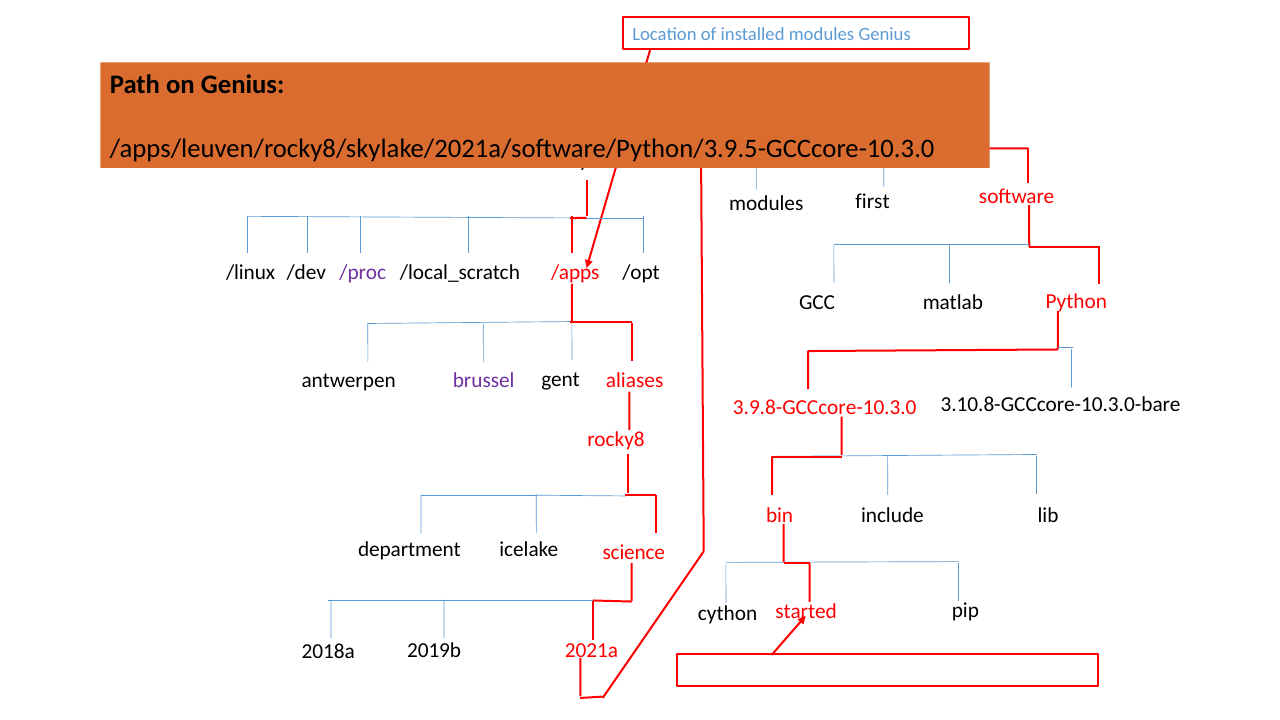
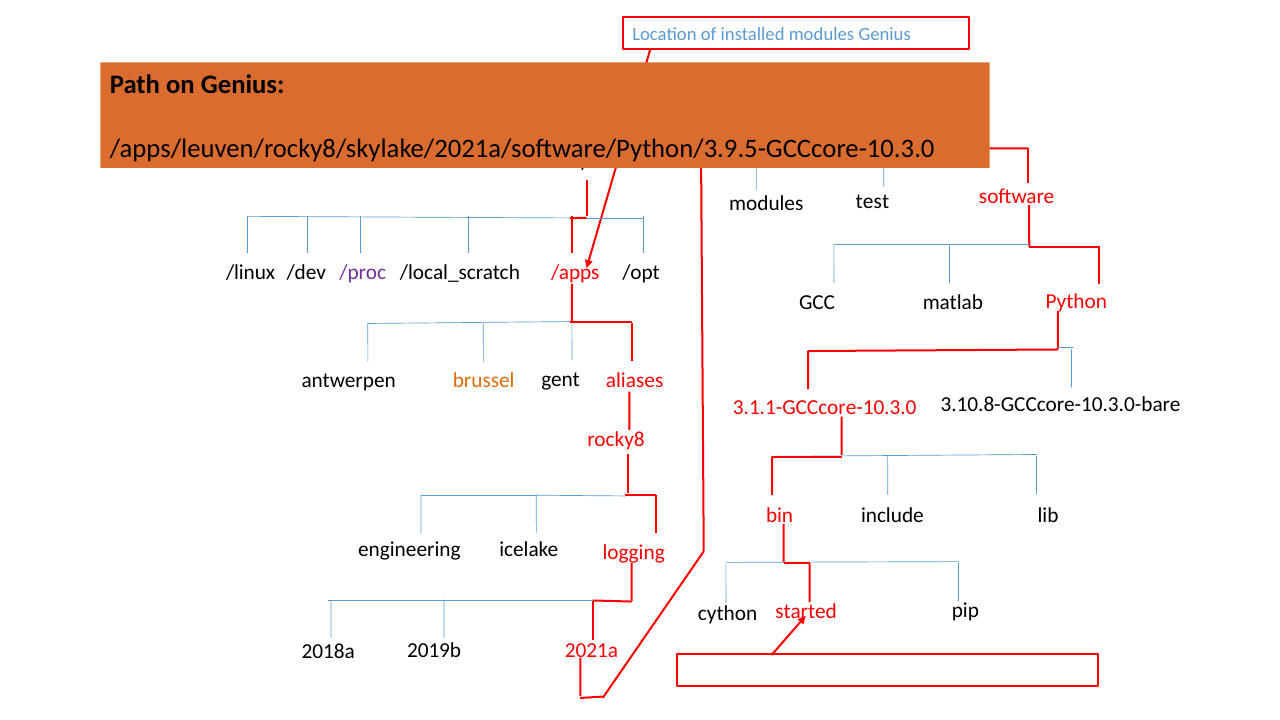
first: first -> test
brussel colour: purple -> orange
3.9.8-GCCcore-10.3.0: 3.9.8-GCCcore-10.3.0 -> 3.1.1-GCCcore-10.3.0
department: department -> engineering
science: science -> logging
